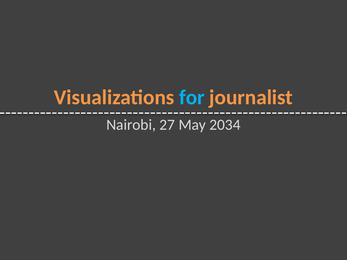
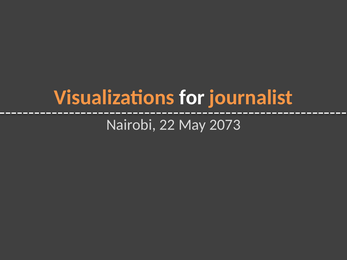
for colour: light blue -> white
27: 27 -> 22
2034: 2034 -> 2073
